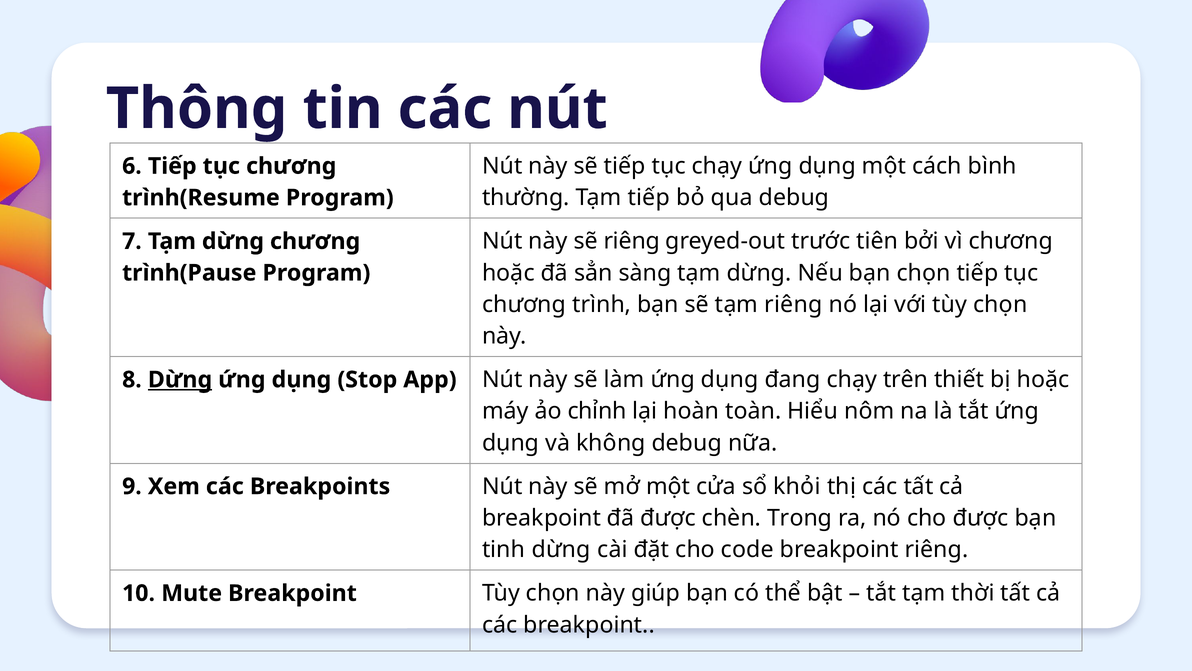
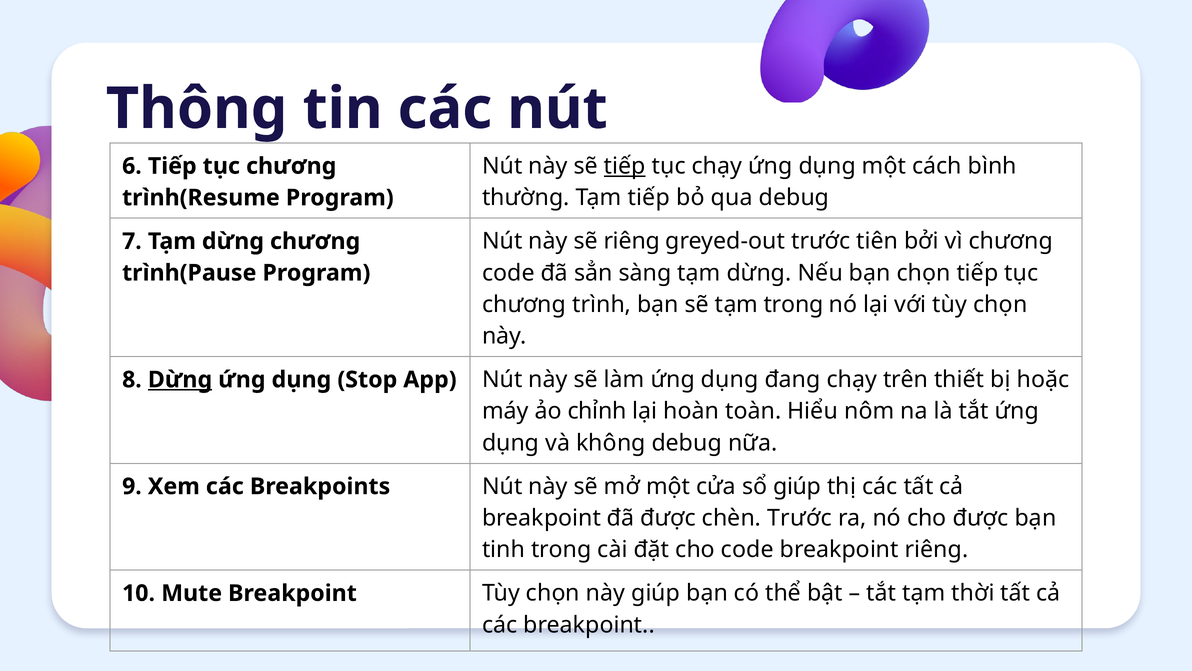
tiếp at (625, 166) underline: none -> present
hoặc at (508, 273): hoặc -> code
tạm riêng: riêng -> trong
sổ khỏi: khỏi -> giúp
chèn Trong: Trong -> Trước
tinh dừng: dừng -> trong
